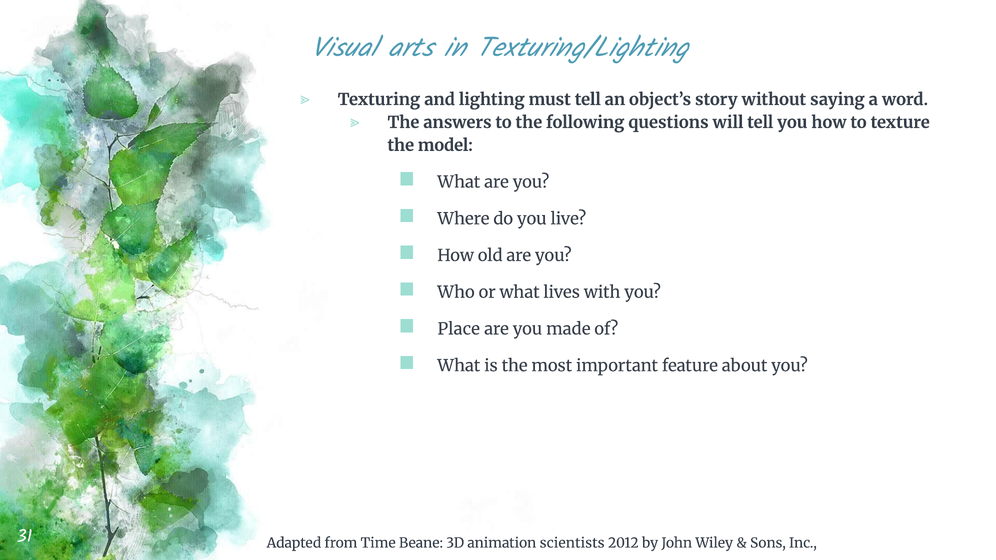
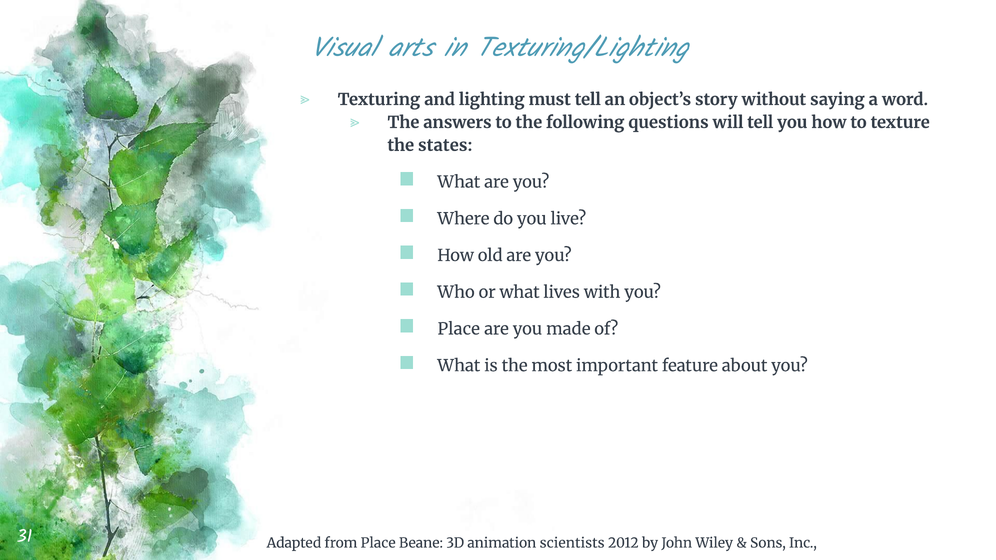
model: model -> states
from Time: Time -> Place
